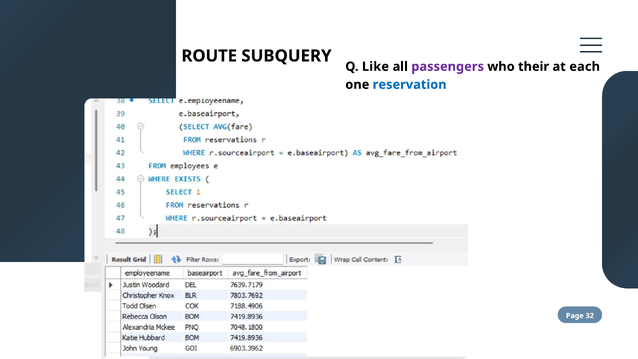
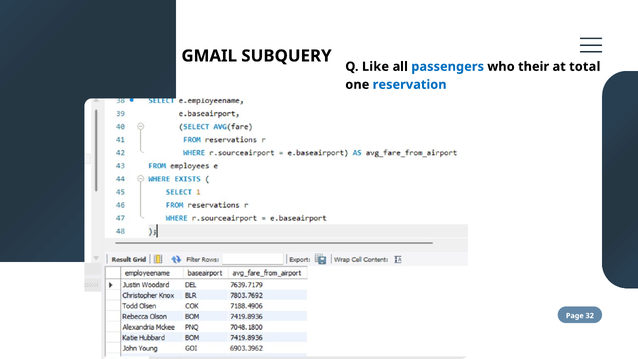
ROUTE: ROUTE -> GMAIL
passengers colour: purple -> blue
each: each -> total
